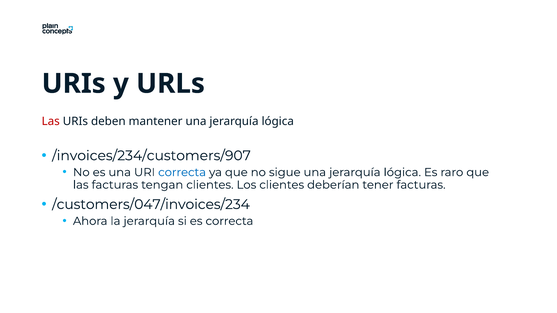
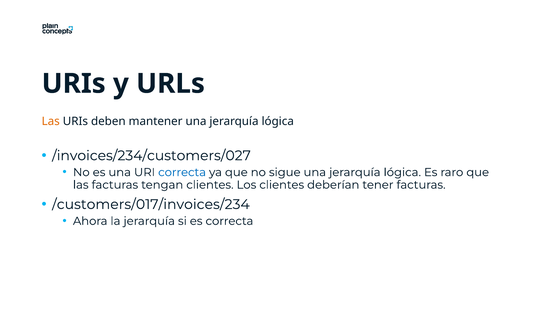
Las at (51, 121) colour: red -> orange
/invoices/234/customers/907: /invoices/234/customers/907 -> /invoices/234/customers/027
/customers/047/invoices/234: /customers/047/invoices/234 -> /customers/017/invoices/234
